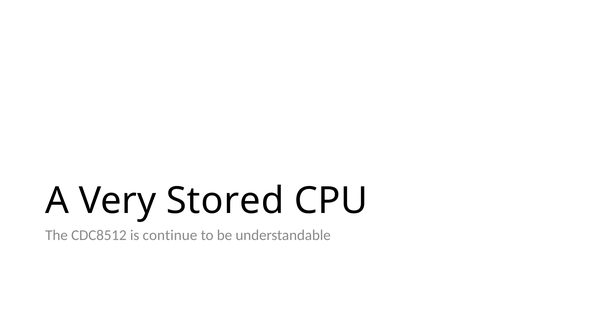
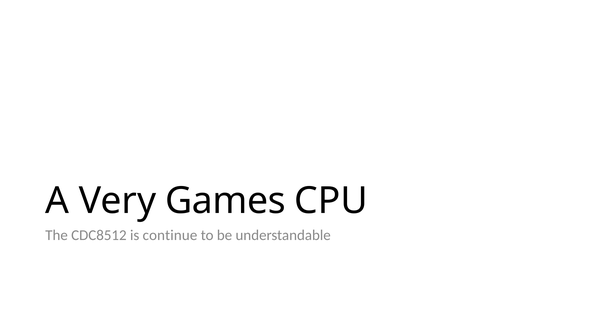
Stored: Stored -> Games
